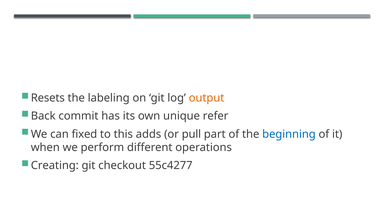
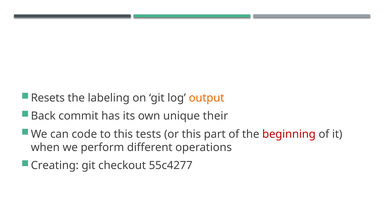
refer: refer -> their
fixed: fixed -> code
adds: adds -> tests
or pull: pull -> this
beginning colour: blue -> red
